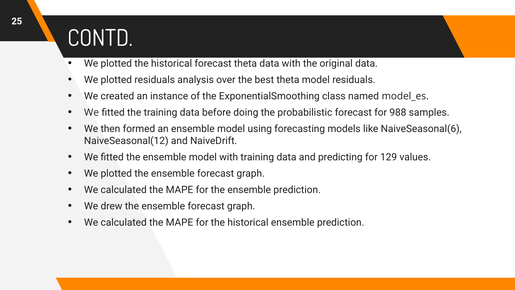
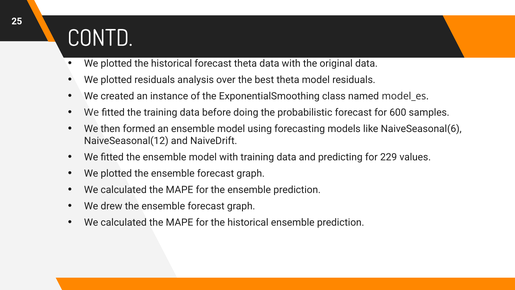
988: 988 -> 600
129: 129 -> 229
